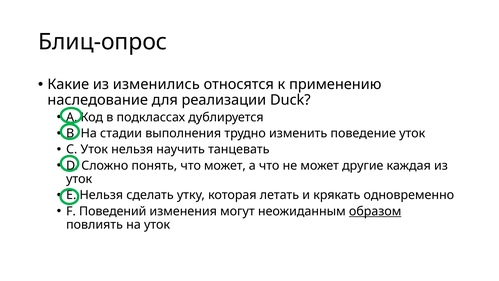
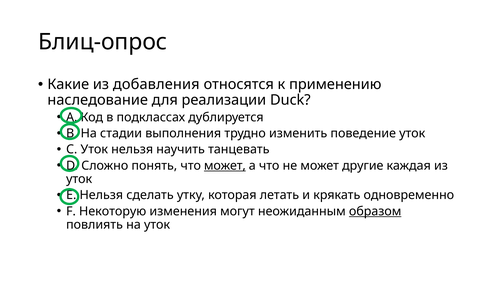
изменились: изменились -> добавления
может at (225, 165) underline: none -> present
Поведений: Поведений -> Некоторую
